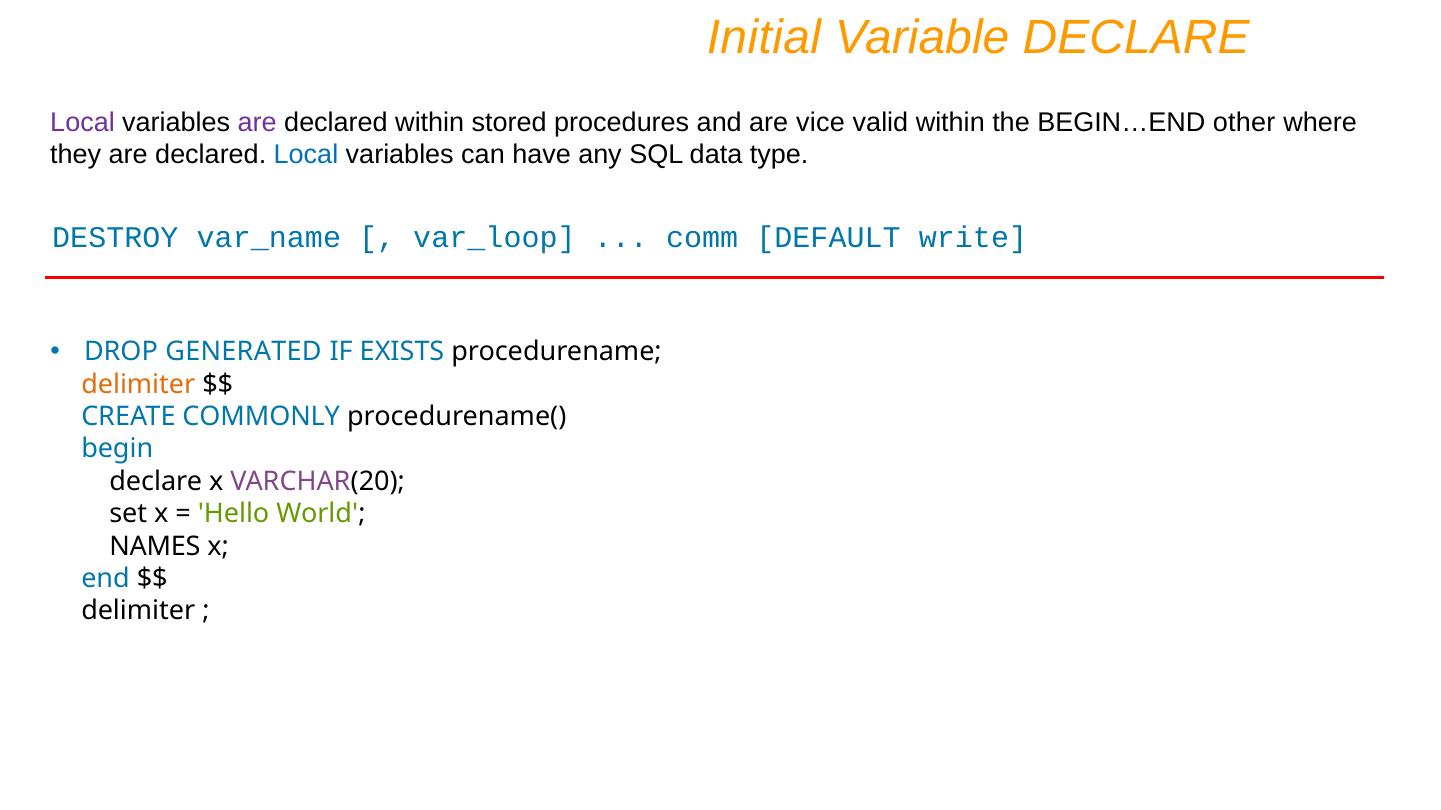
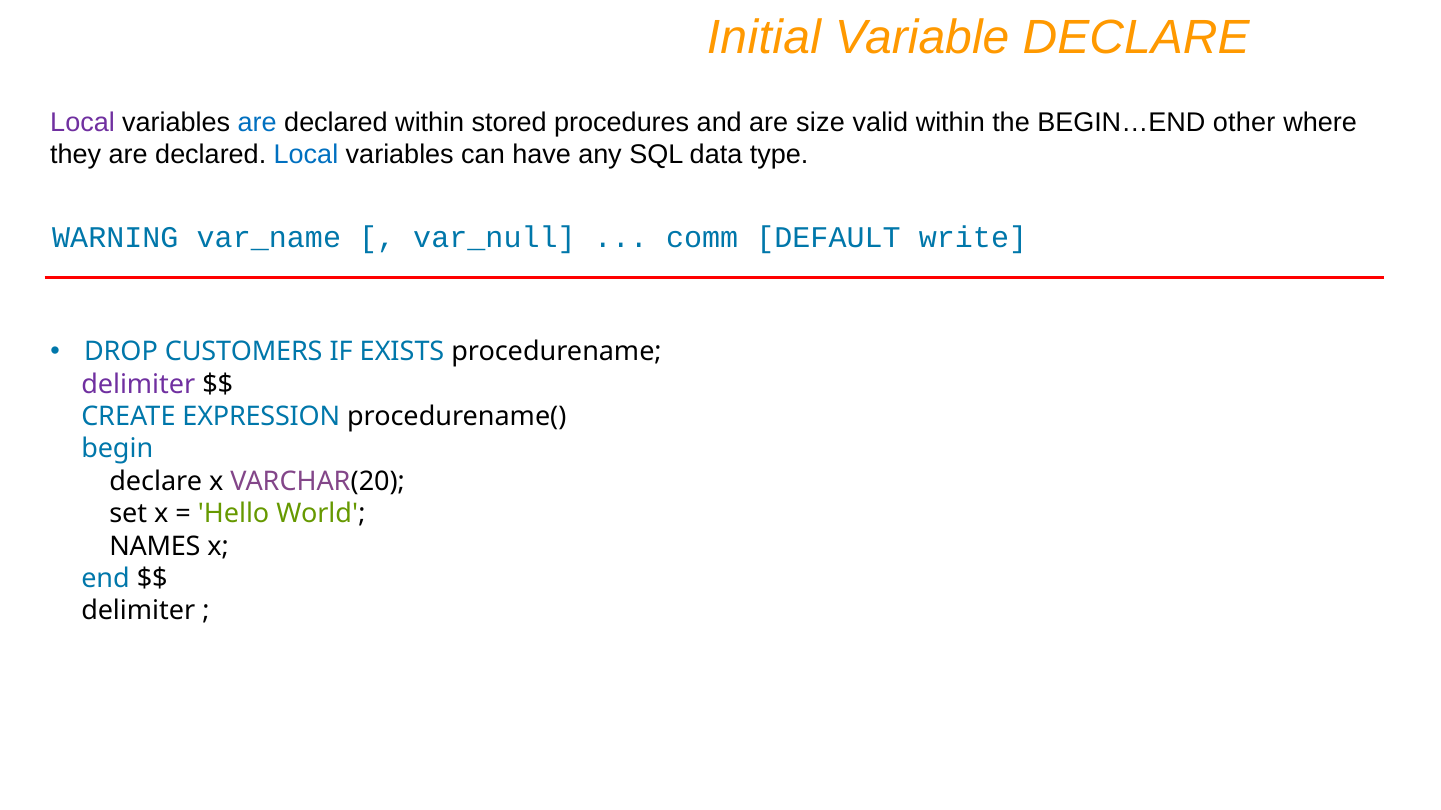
are at (257, 122) colour: purple -> blue
vice: vice -> size
DESTROY: DESTROY -> WARNING
var_loop: var_loop -> var_null
GENERATED: GENERATED -> CUSTOMERS
delimiter at (138, 384) colour: orange -> purple
COMMONLY: COMMONLY -> EXPRESSION
